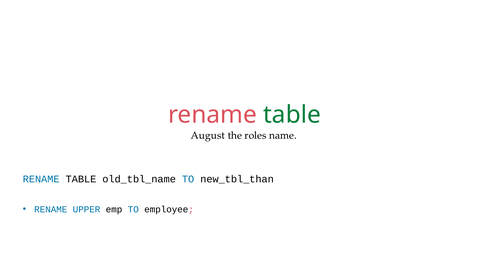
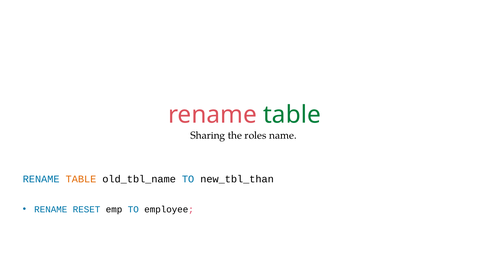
August: August -> Sharing
TABLE at (81, 179) colour: black -> orange
UPPER: UPPER -> RESET
